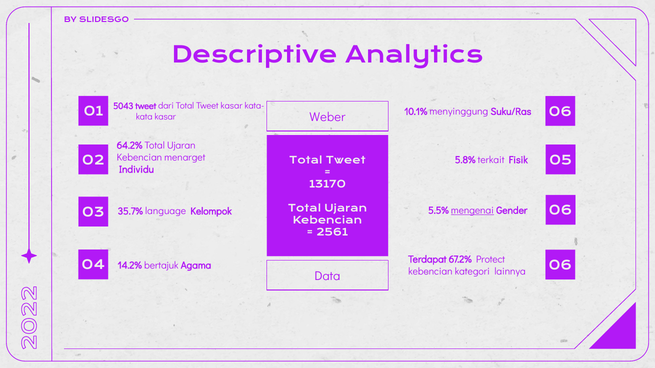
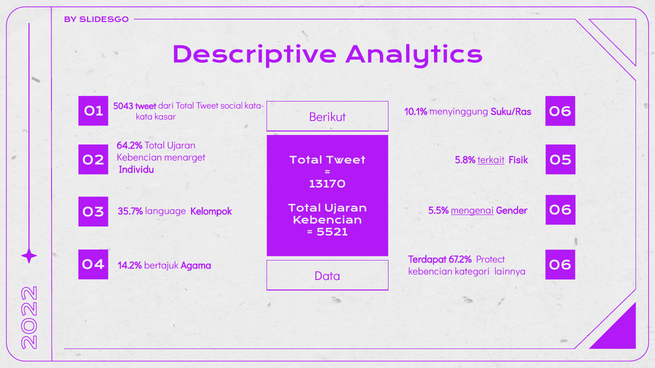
Tweet kasar: kasar -> social
Weber: Weber -> Berikut
terkait underline: none -> present
2561: 2561 -> 5521
